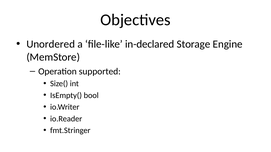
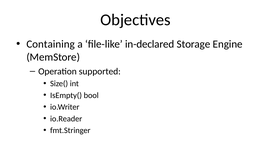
Unordered: Unordered -> Containing
